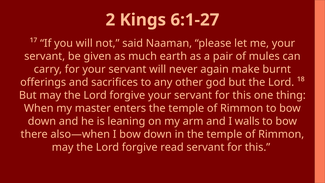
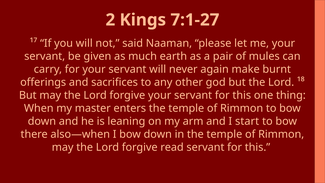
6:1-27: 6:1-27 -> 7:1-27
walls: walls -> start
